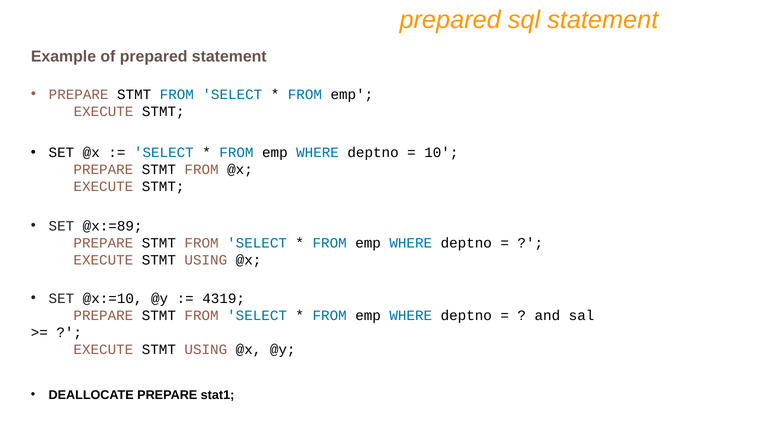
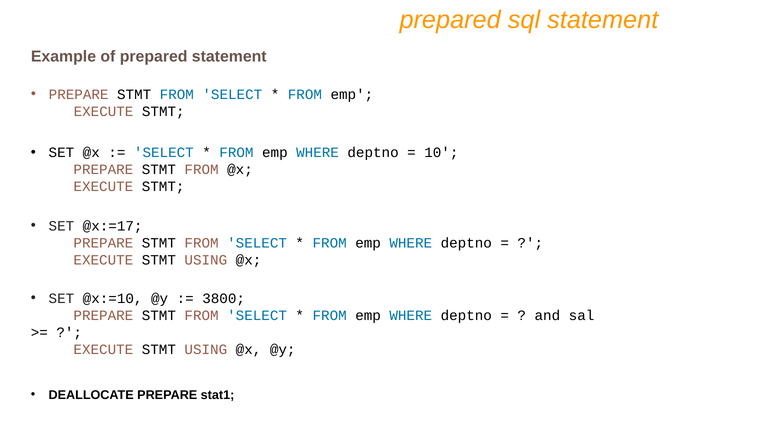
@x:=89: @x:=89 -> @x:=17
4319: 4319 -> 3800
